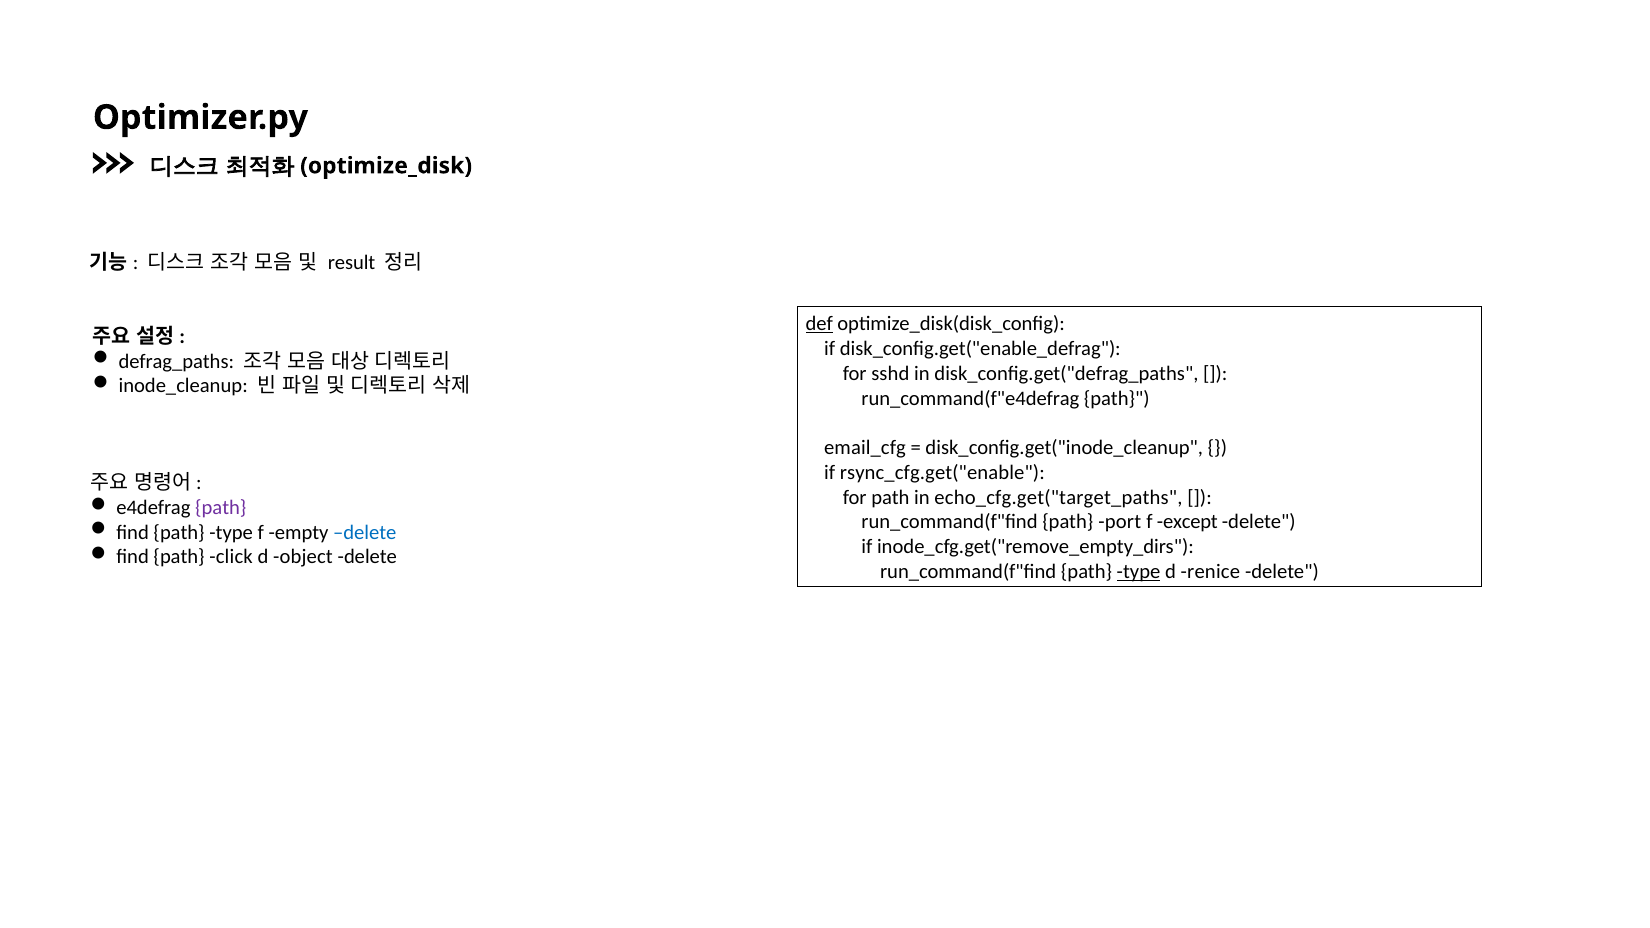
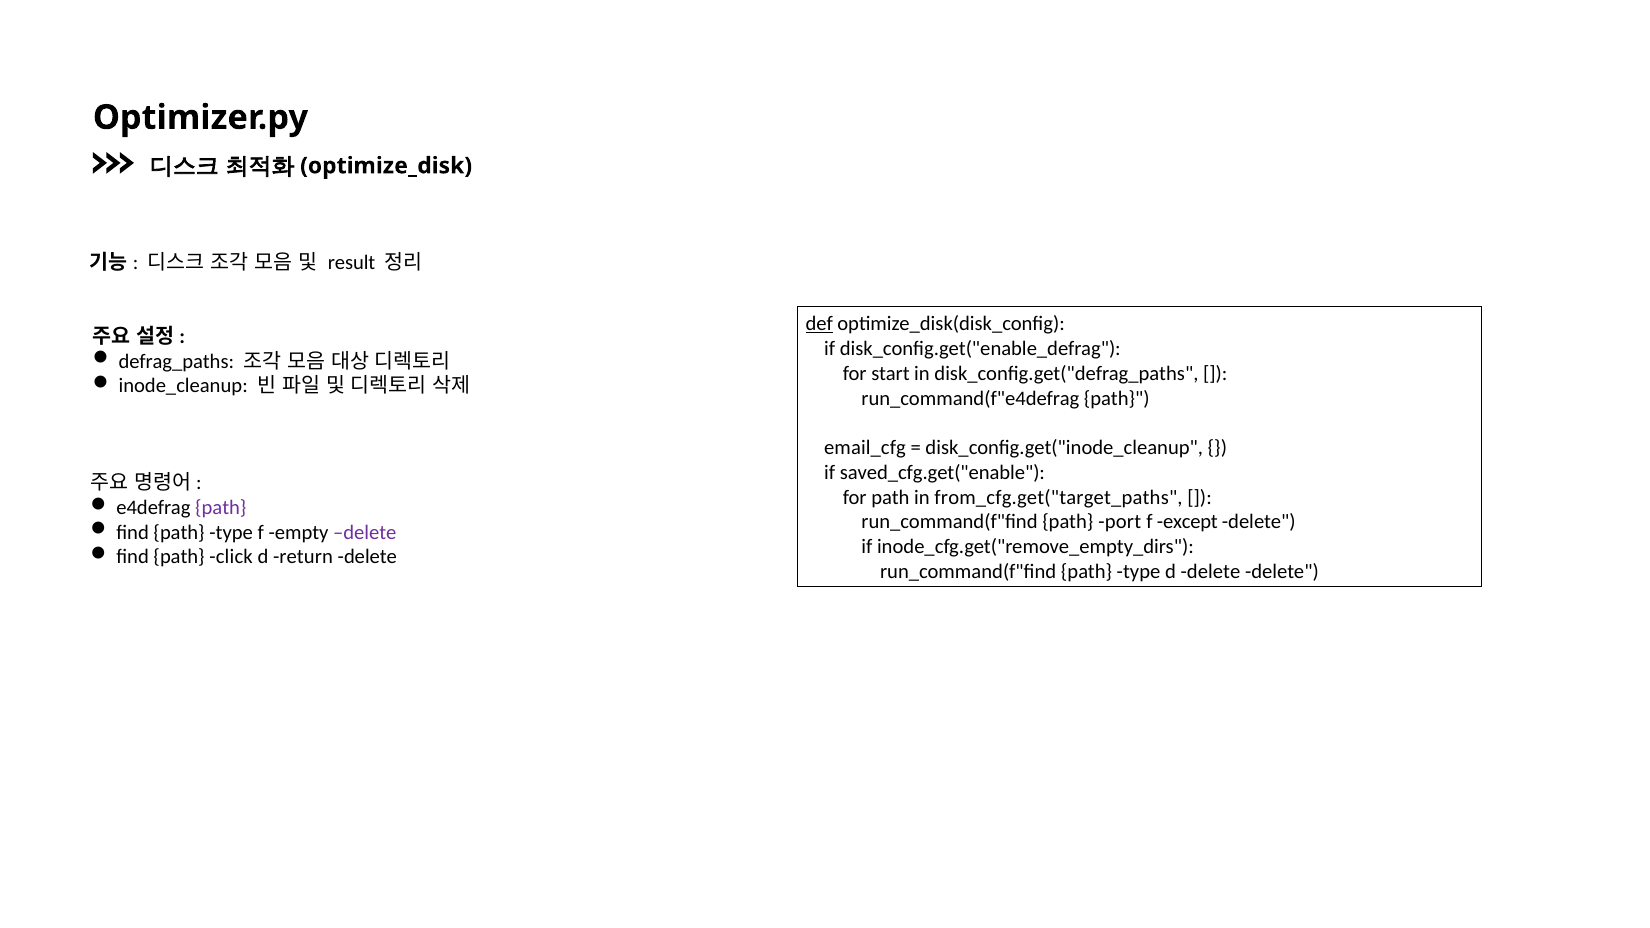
sshd: sshd -> start
rsync_cfg.get("enable: rsync_cfg.get("enable -> saved_cfg.get("enable
echo_cfg.get("target_paths: echo_cfg.get("target_paths -> from_cfg.get("target_paths
delete at (365, 532) colour: blue -> purple
object: object -> return
type at (1139, 572) underline: present -> none
d renice: renice -> delete
